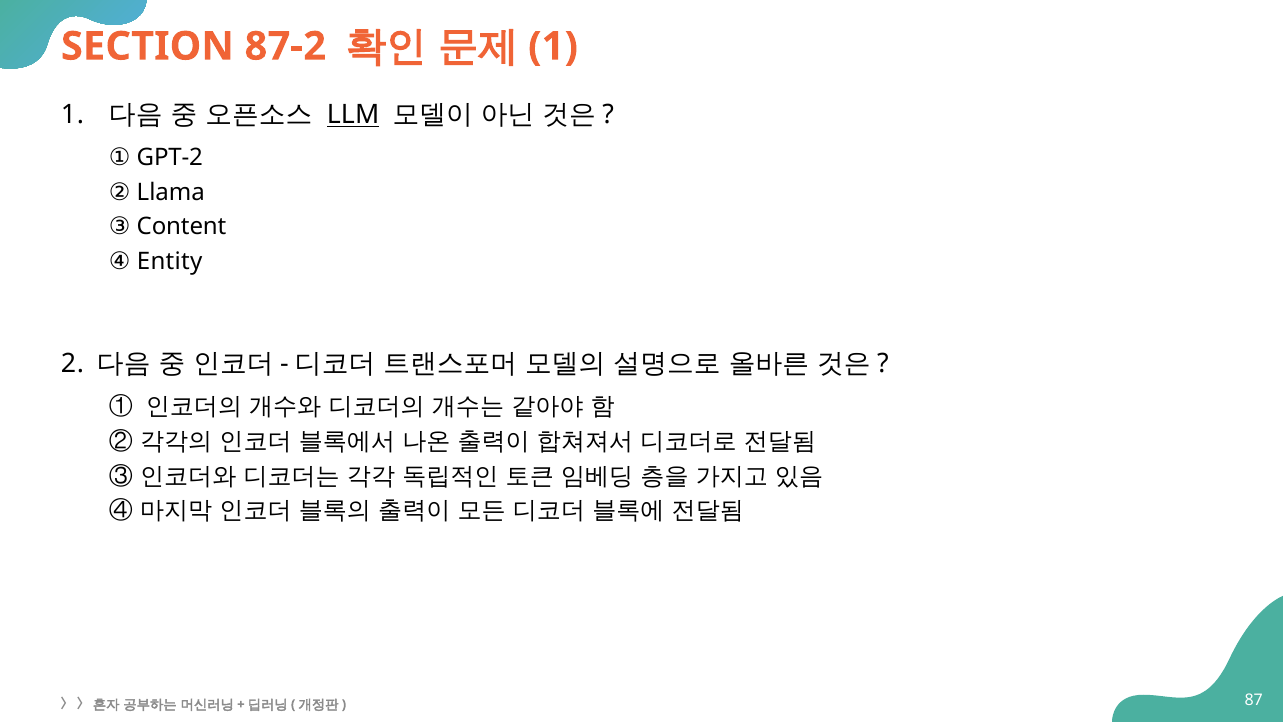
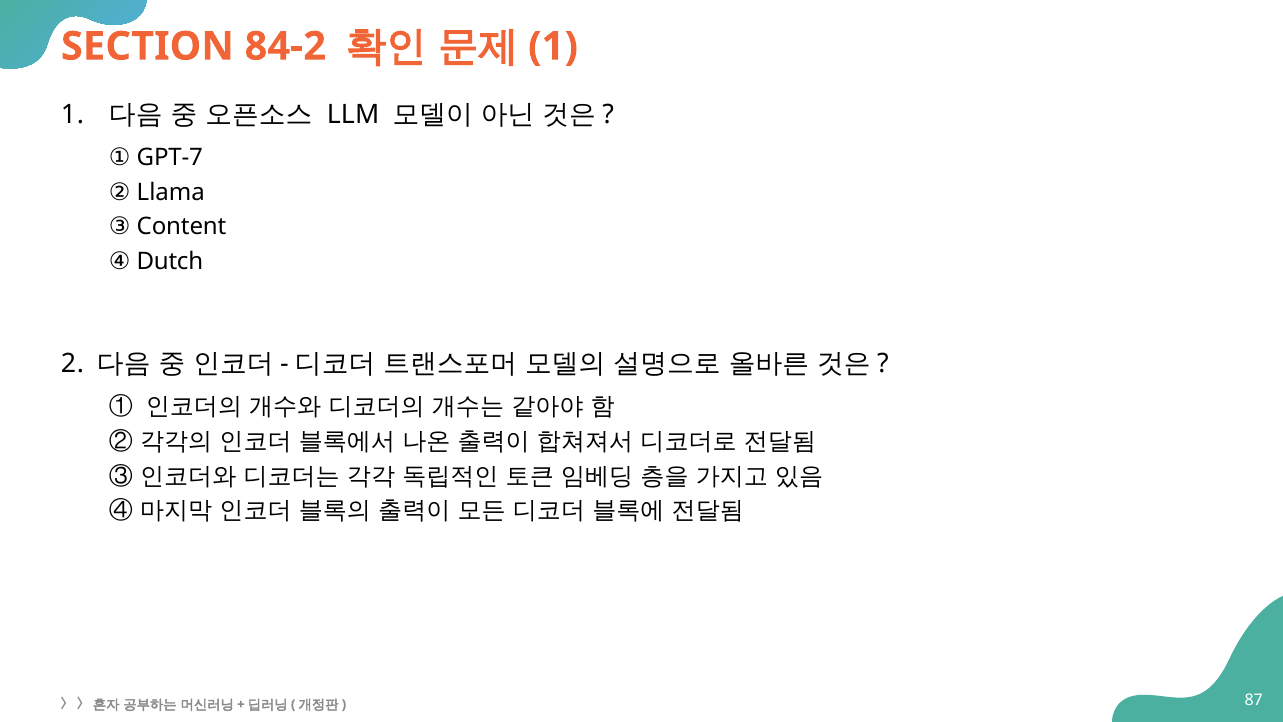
87-2: 87-2 -> 84-2
LLM underline: present -> none
GPT-2: GPT-2 -> GPT-7
Entity: Entity -> Dutch
